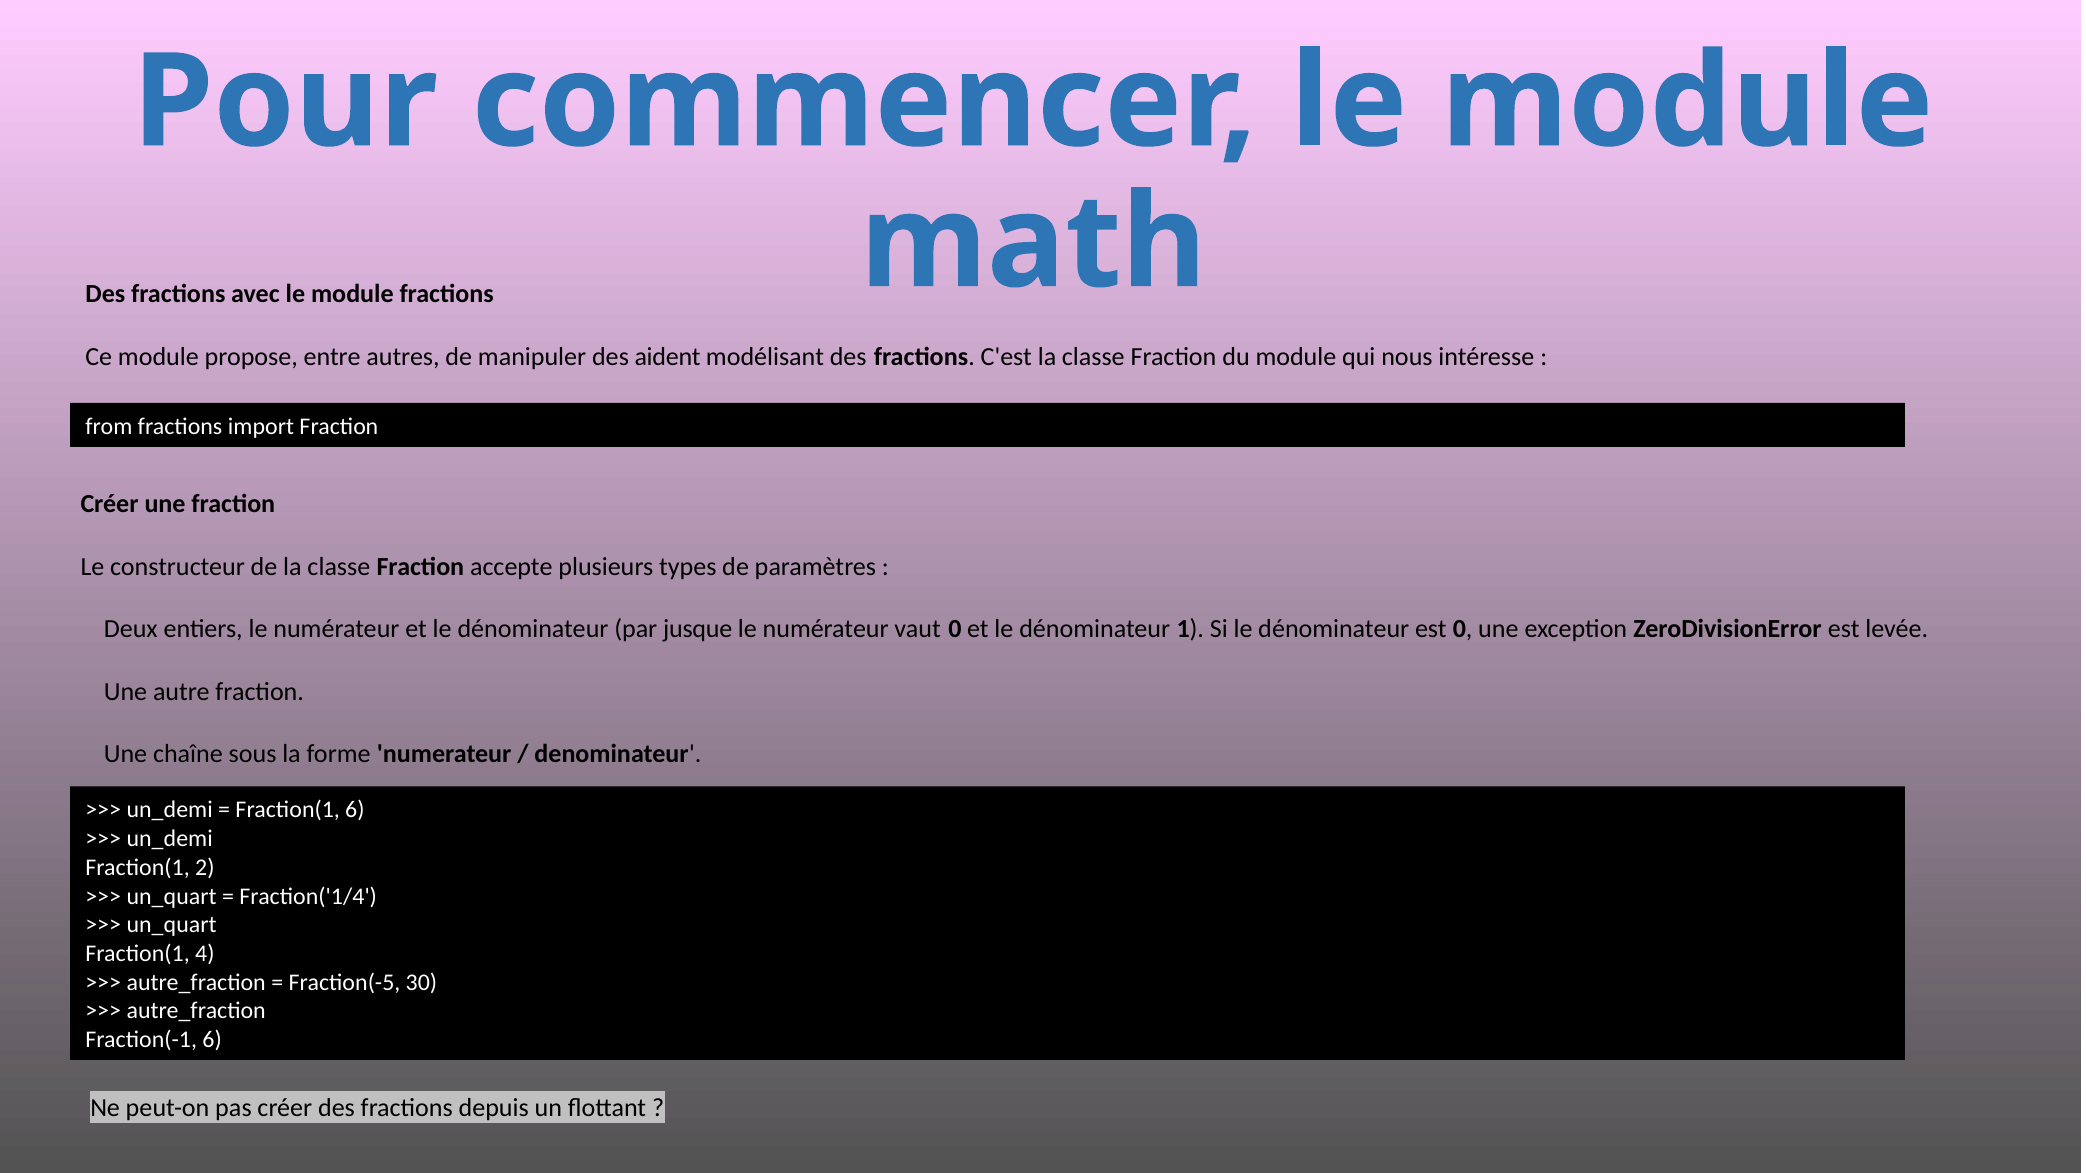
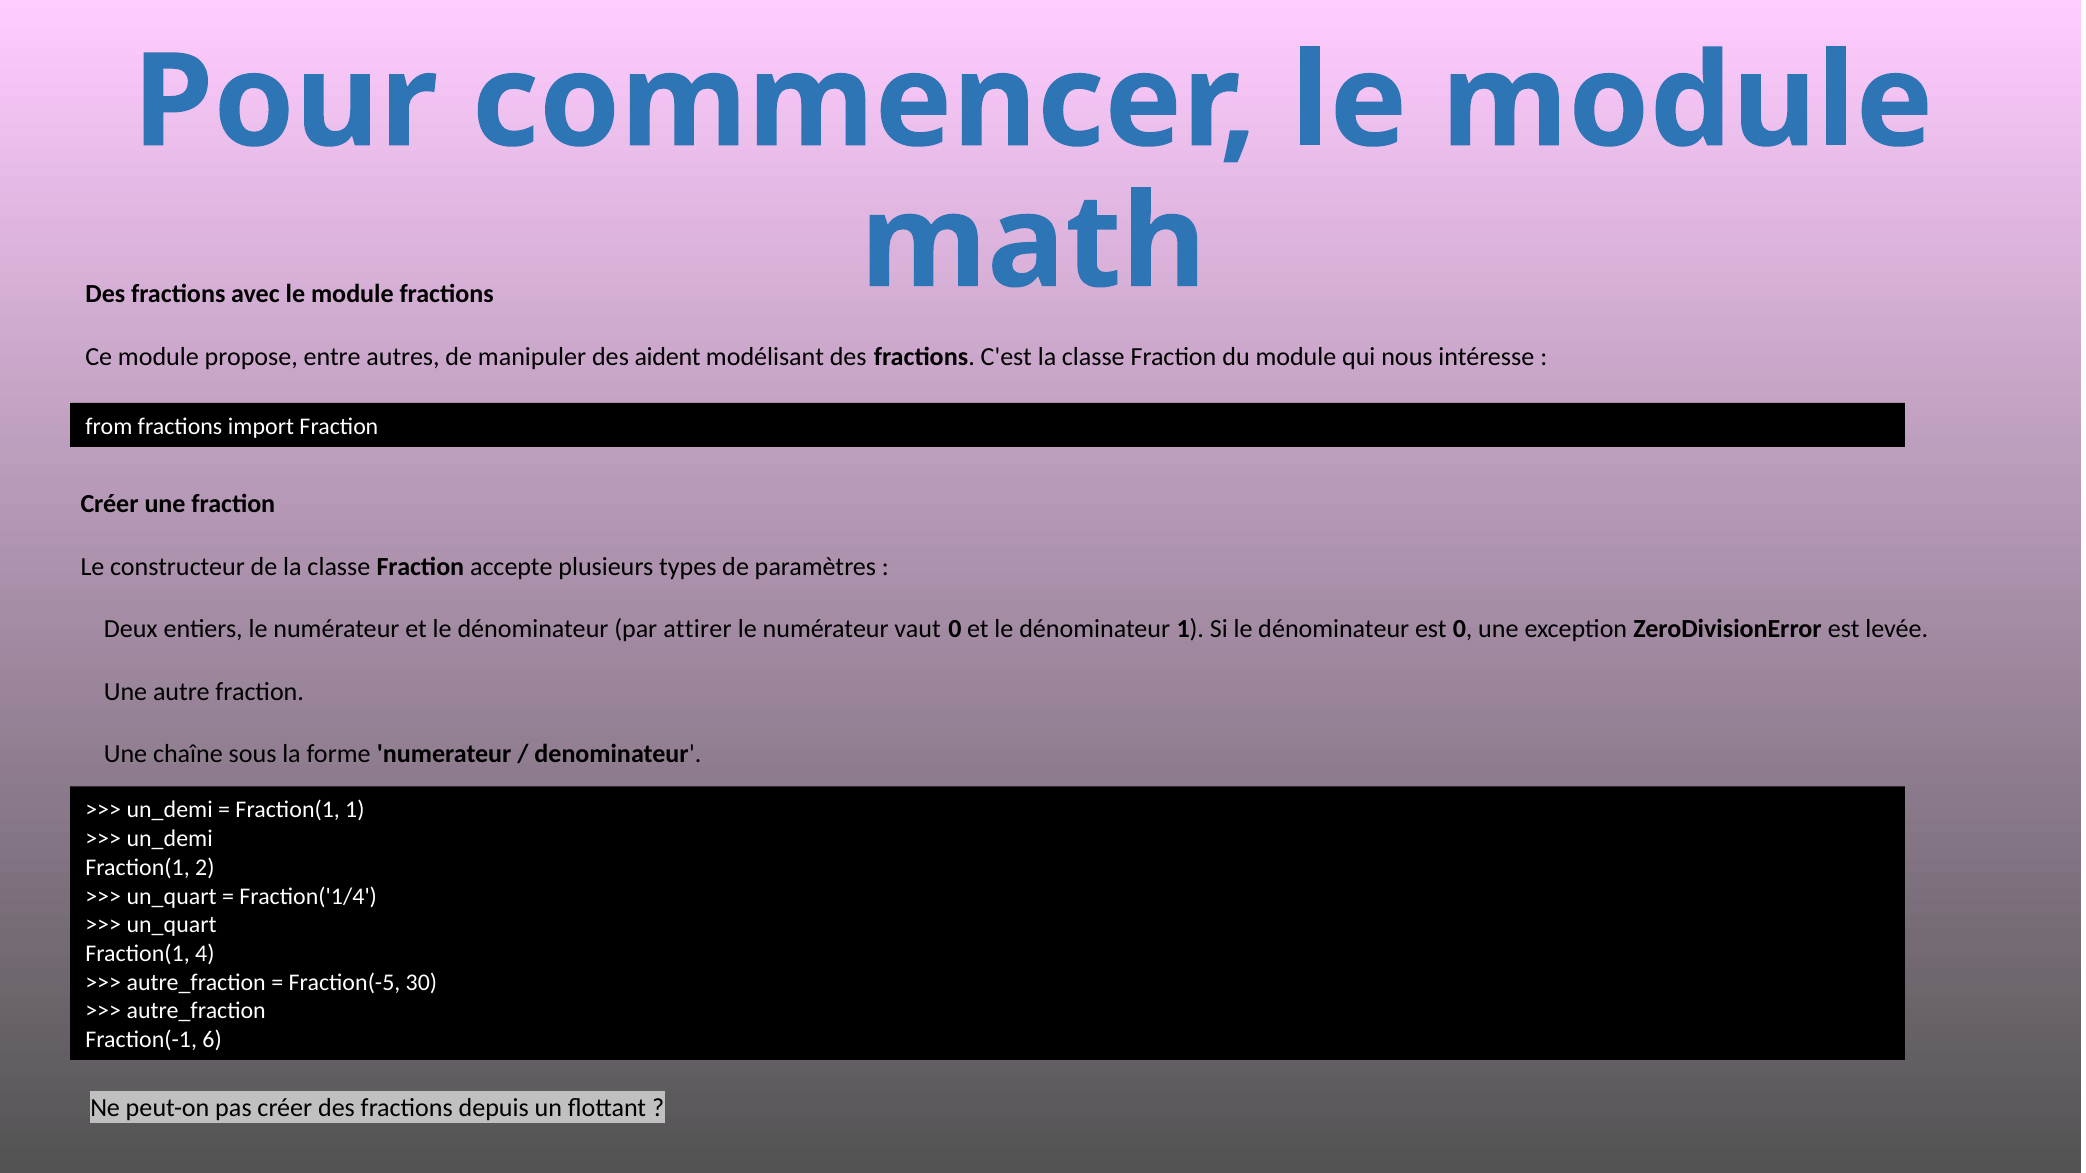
jusque: jusque -> attirer
Fraction(1 6: 6 -> 1
